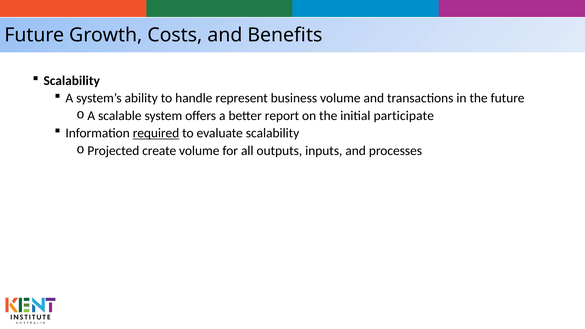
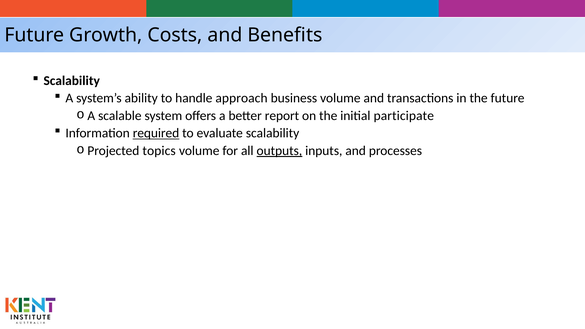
represent: represent -> approach
create: create -> topics
outputs underline: none -> present
